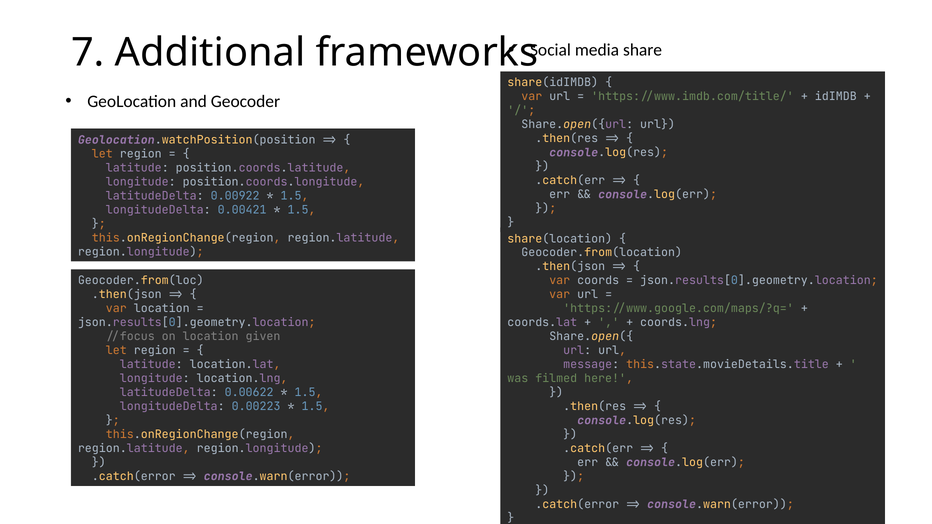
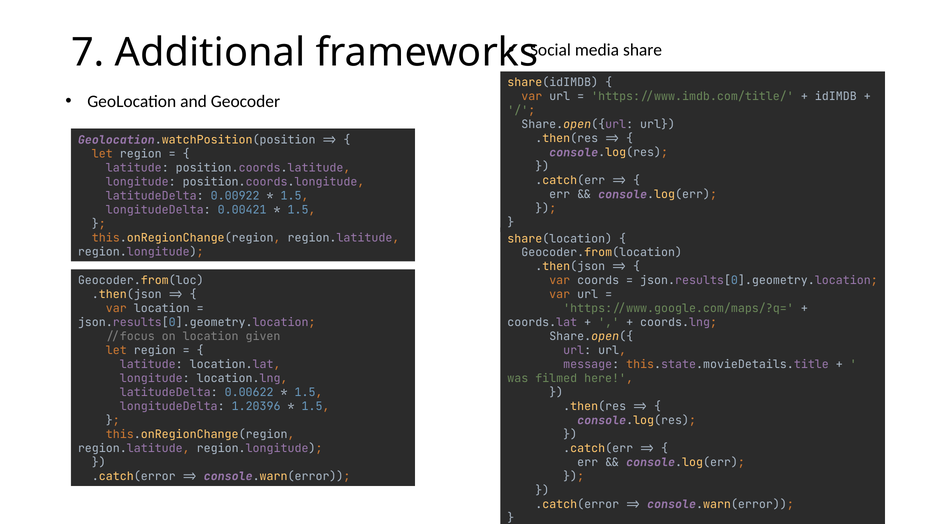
0.00223: 0.00223 -> 1.20396
